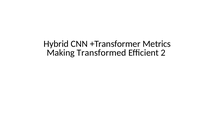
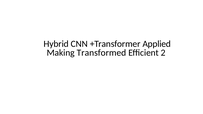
Metrics: Metrics -> Applied
